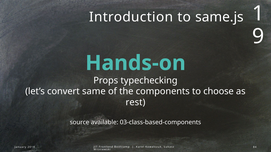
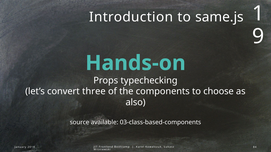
same: same -> three
rest: rest -> also
